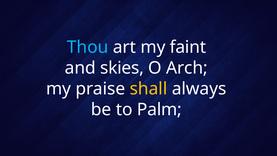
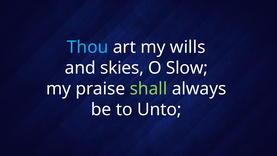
faint: faint -> wills
Arch: Arch -> Slow
shall colour: yellow -> light green
Palm: Palm -> Unto
